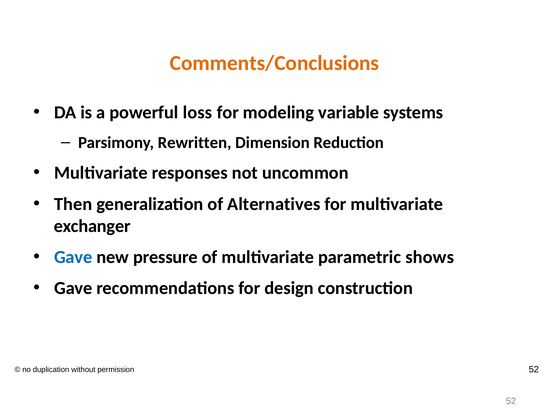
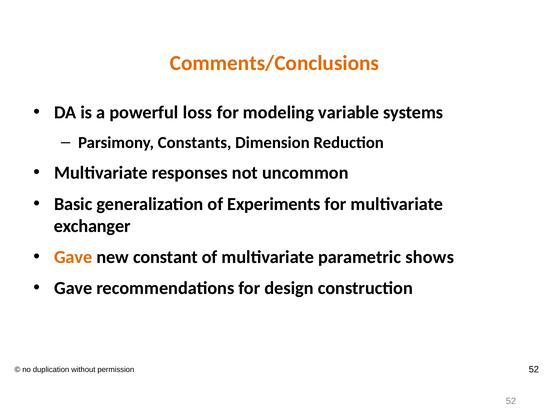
Rewritten: Rewritten -> Constants
Then: Then -> Basic
Alternatives: Alternatives -> Experiments
Gave at (73, 257) colour: blue -> orange
pressure: pressure -> constant
